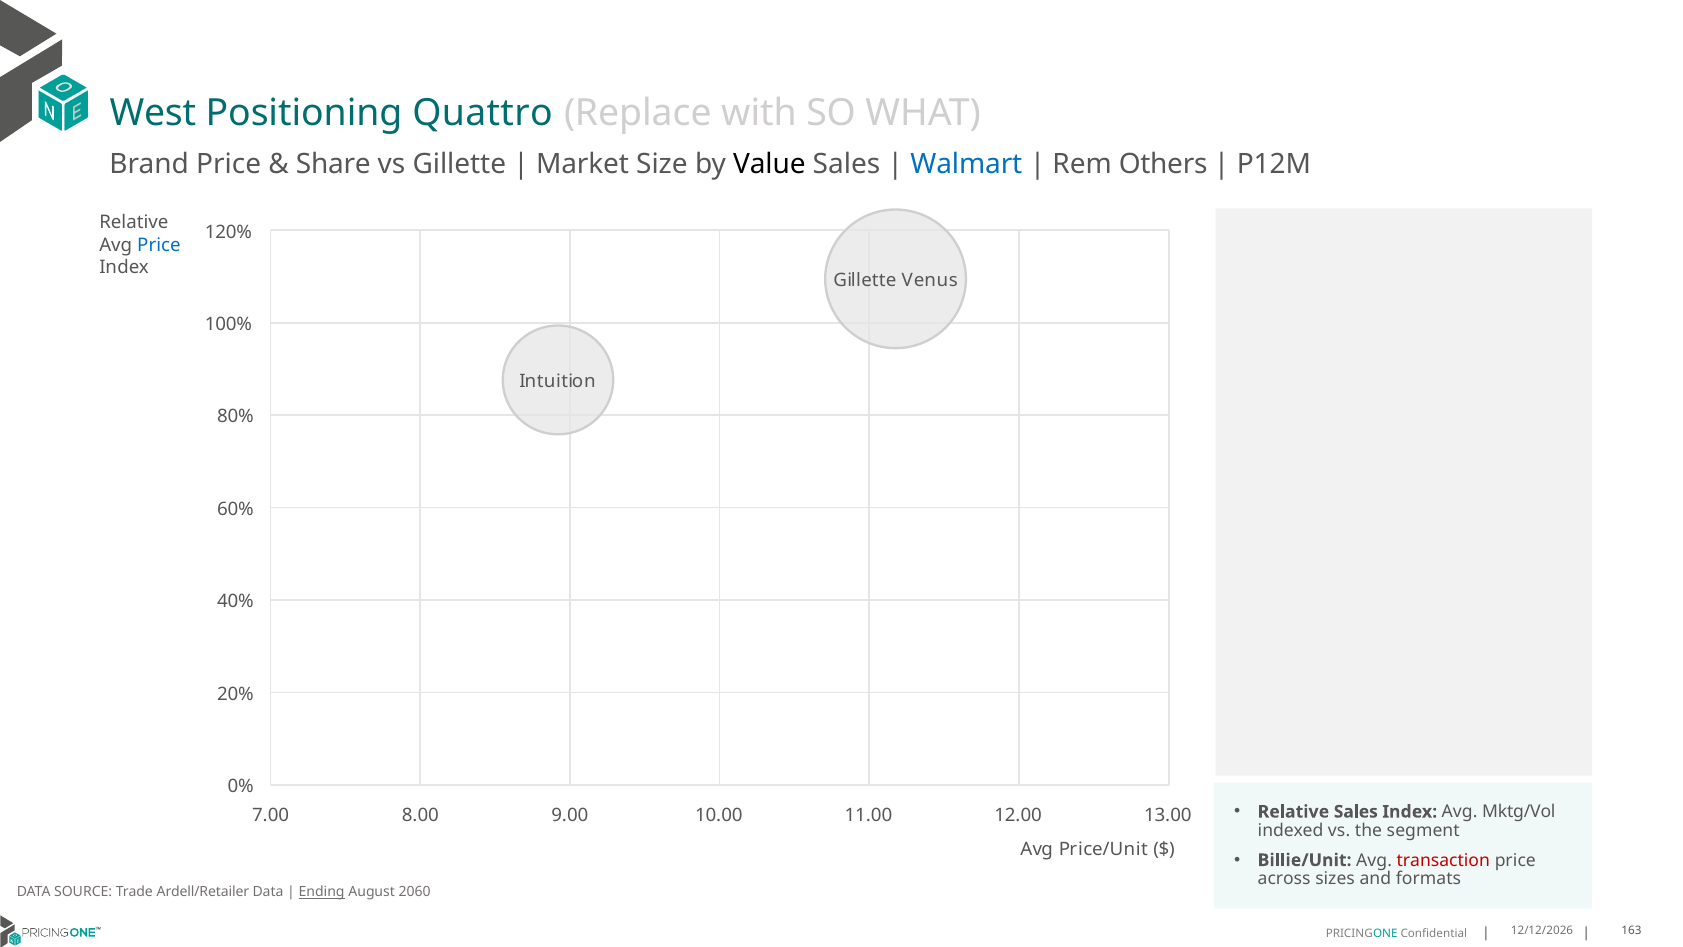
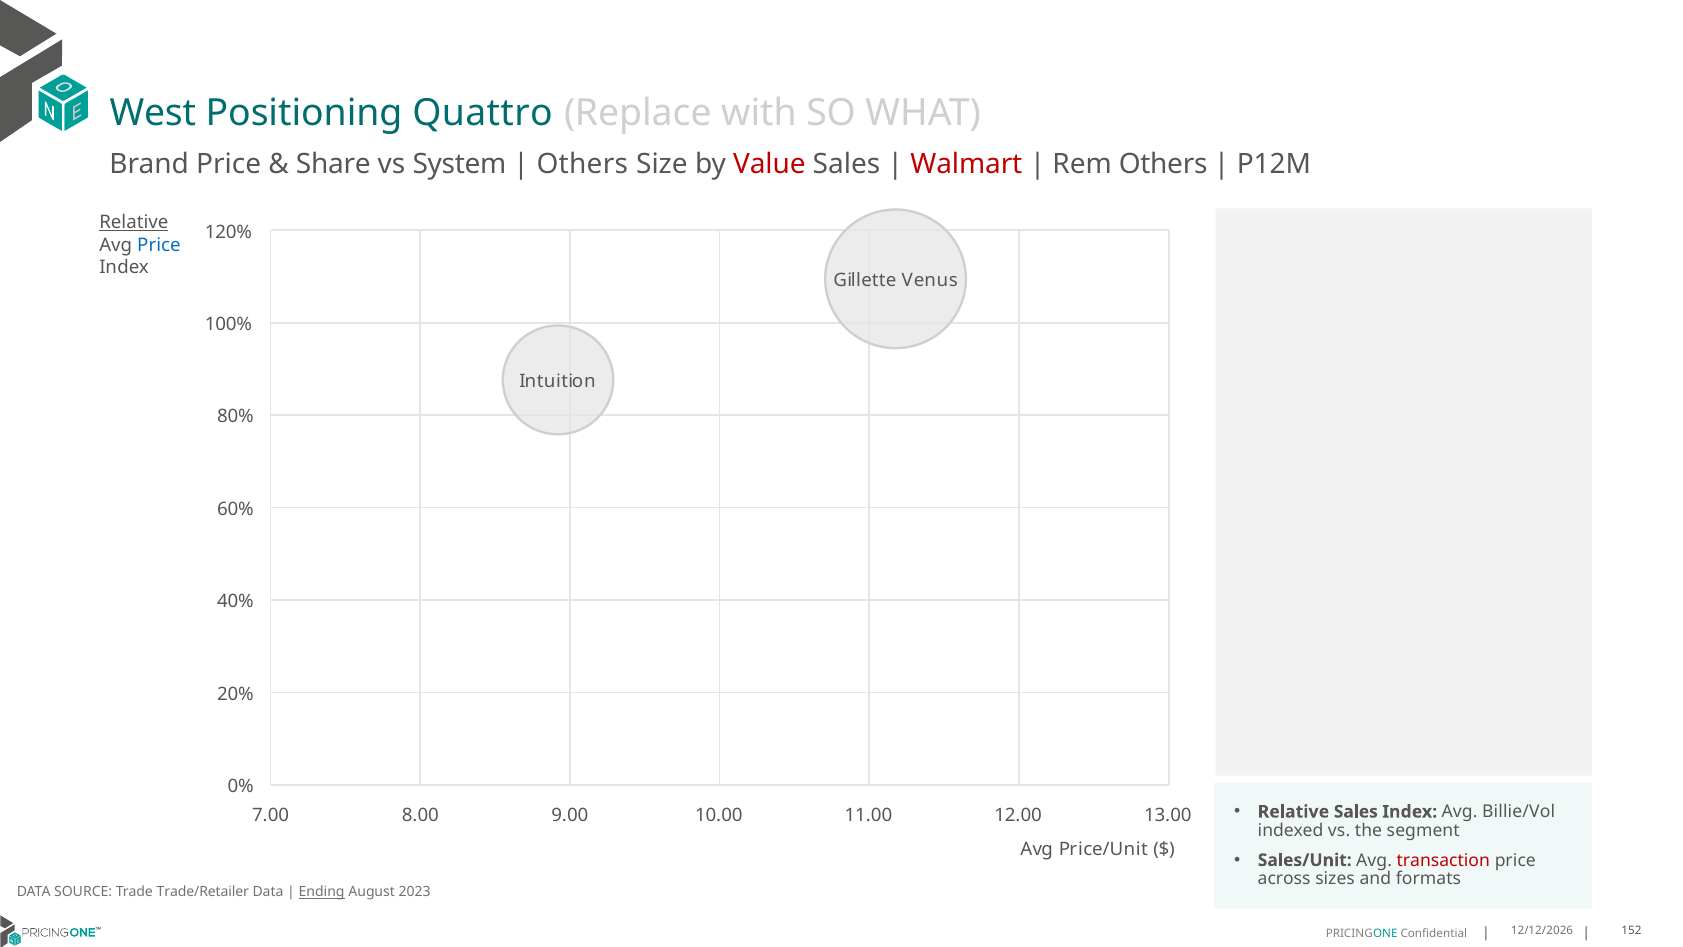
vs Gillette: Gillette -> System
Market at (582, 164): Market -> Others
Value colour: black -> red
Walmart colour: blue -> red
Relative at (134, 223) underline: none -> present
Mktg/Vol: Mktg/Vol -> Billie/Vol
Billie/Unit: Billie/Unit -> Sales/Unit
Ardell/Retailer: Ardell/Retailer -> Trade/Retailer
2060: 2060 -> 2023
163: 163 -> 152
